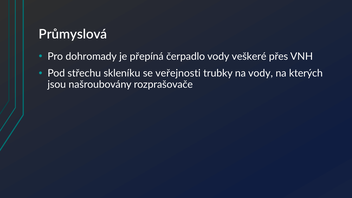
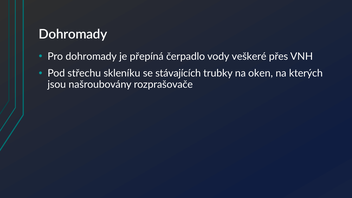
Průmyslová at (73, 34): Průmyslová -> Dohromady
veřejnosti: veřejnosti -> stávajících
na vody: vody -> oken
